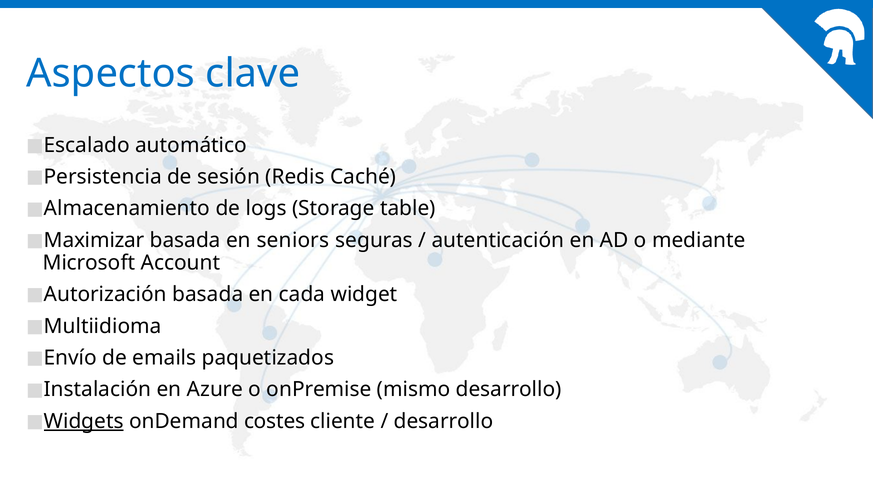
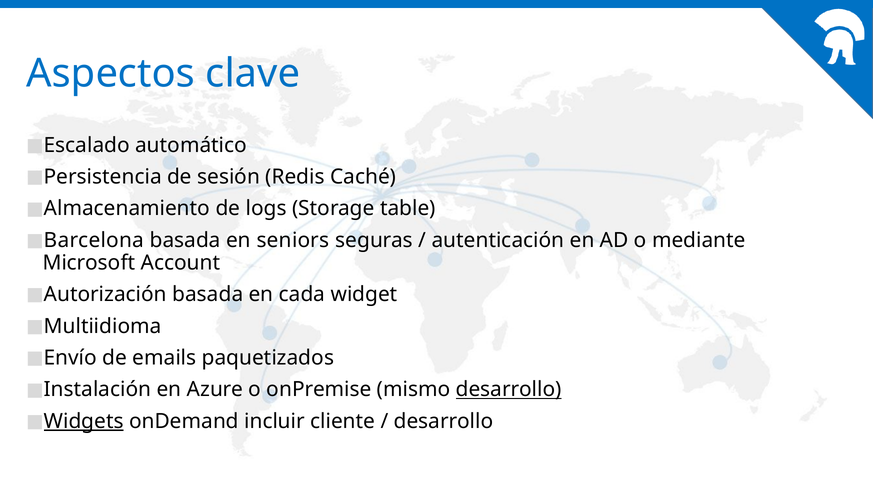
Maximizar: Maximizar -> Barcelona
desarrollo at (509, 390) underline: none -> present
costes: costes -> incluir
